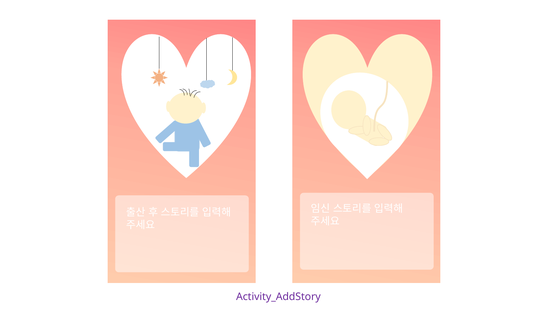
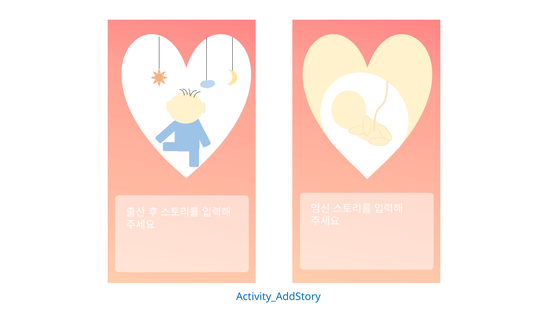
Activity_AddStory colour: purple -> blue
